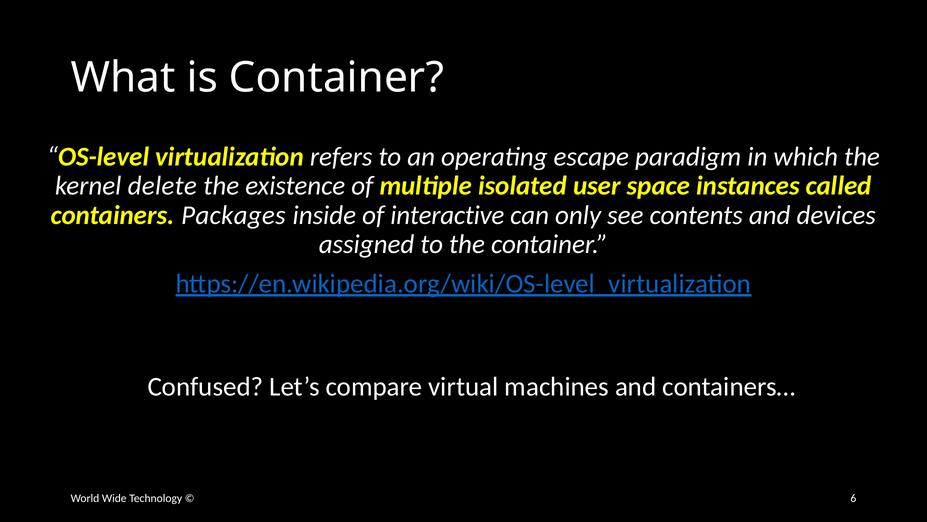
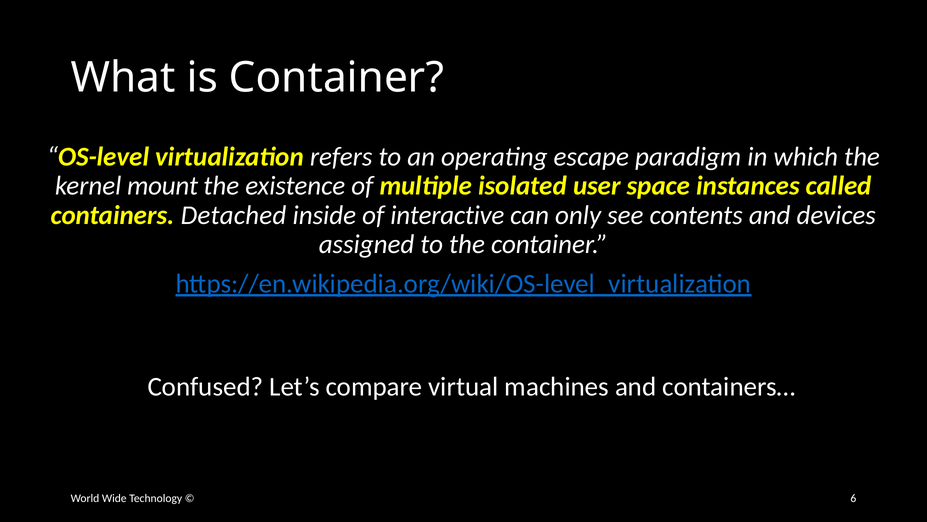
delete: delete -> mount
Packages: Packages -> Detached
